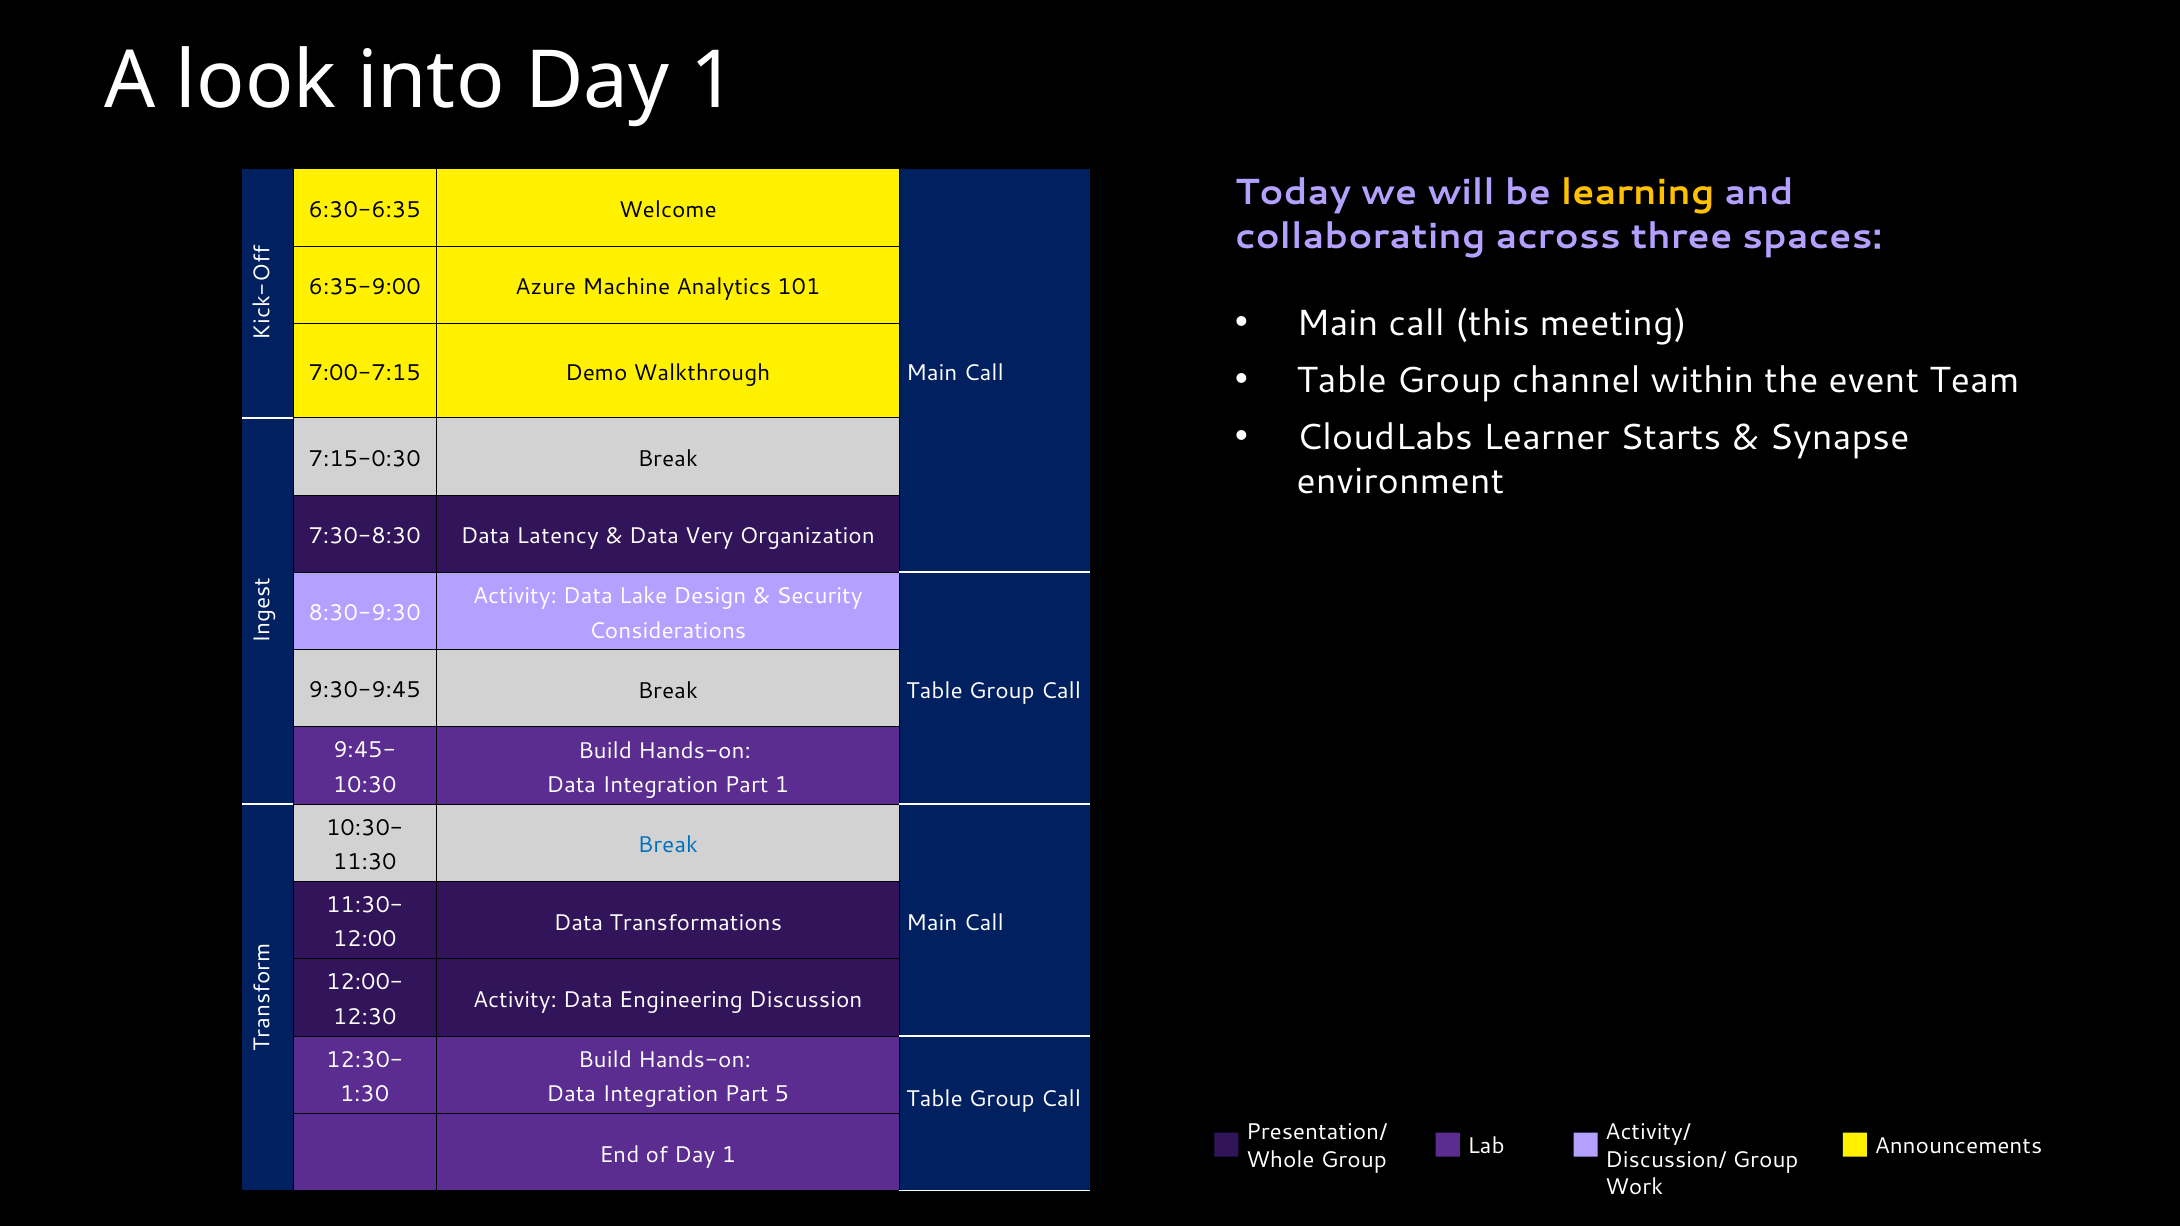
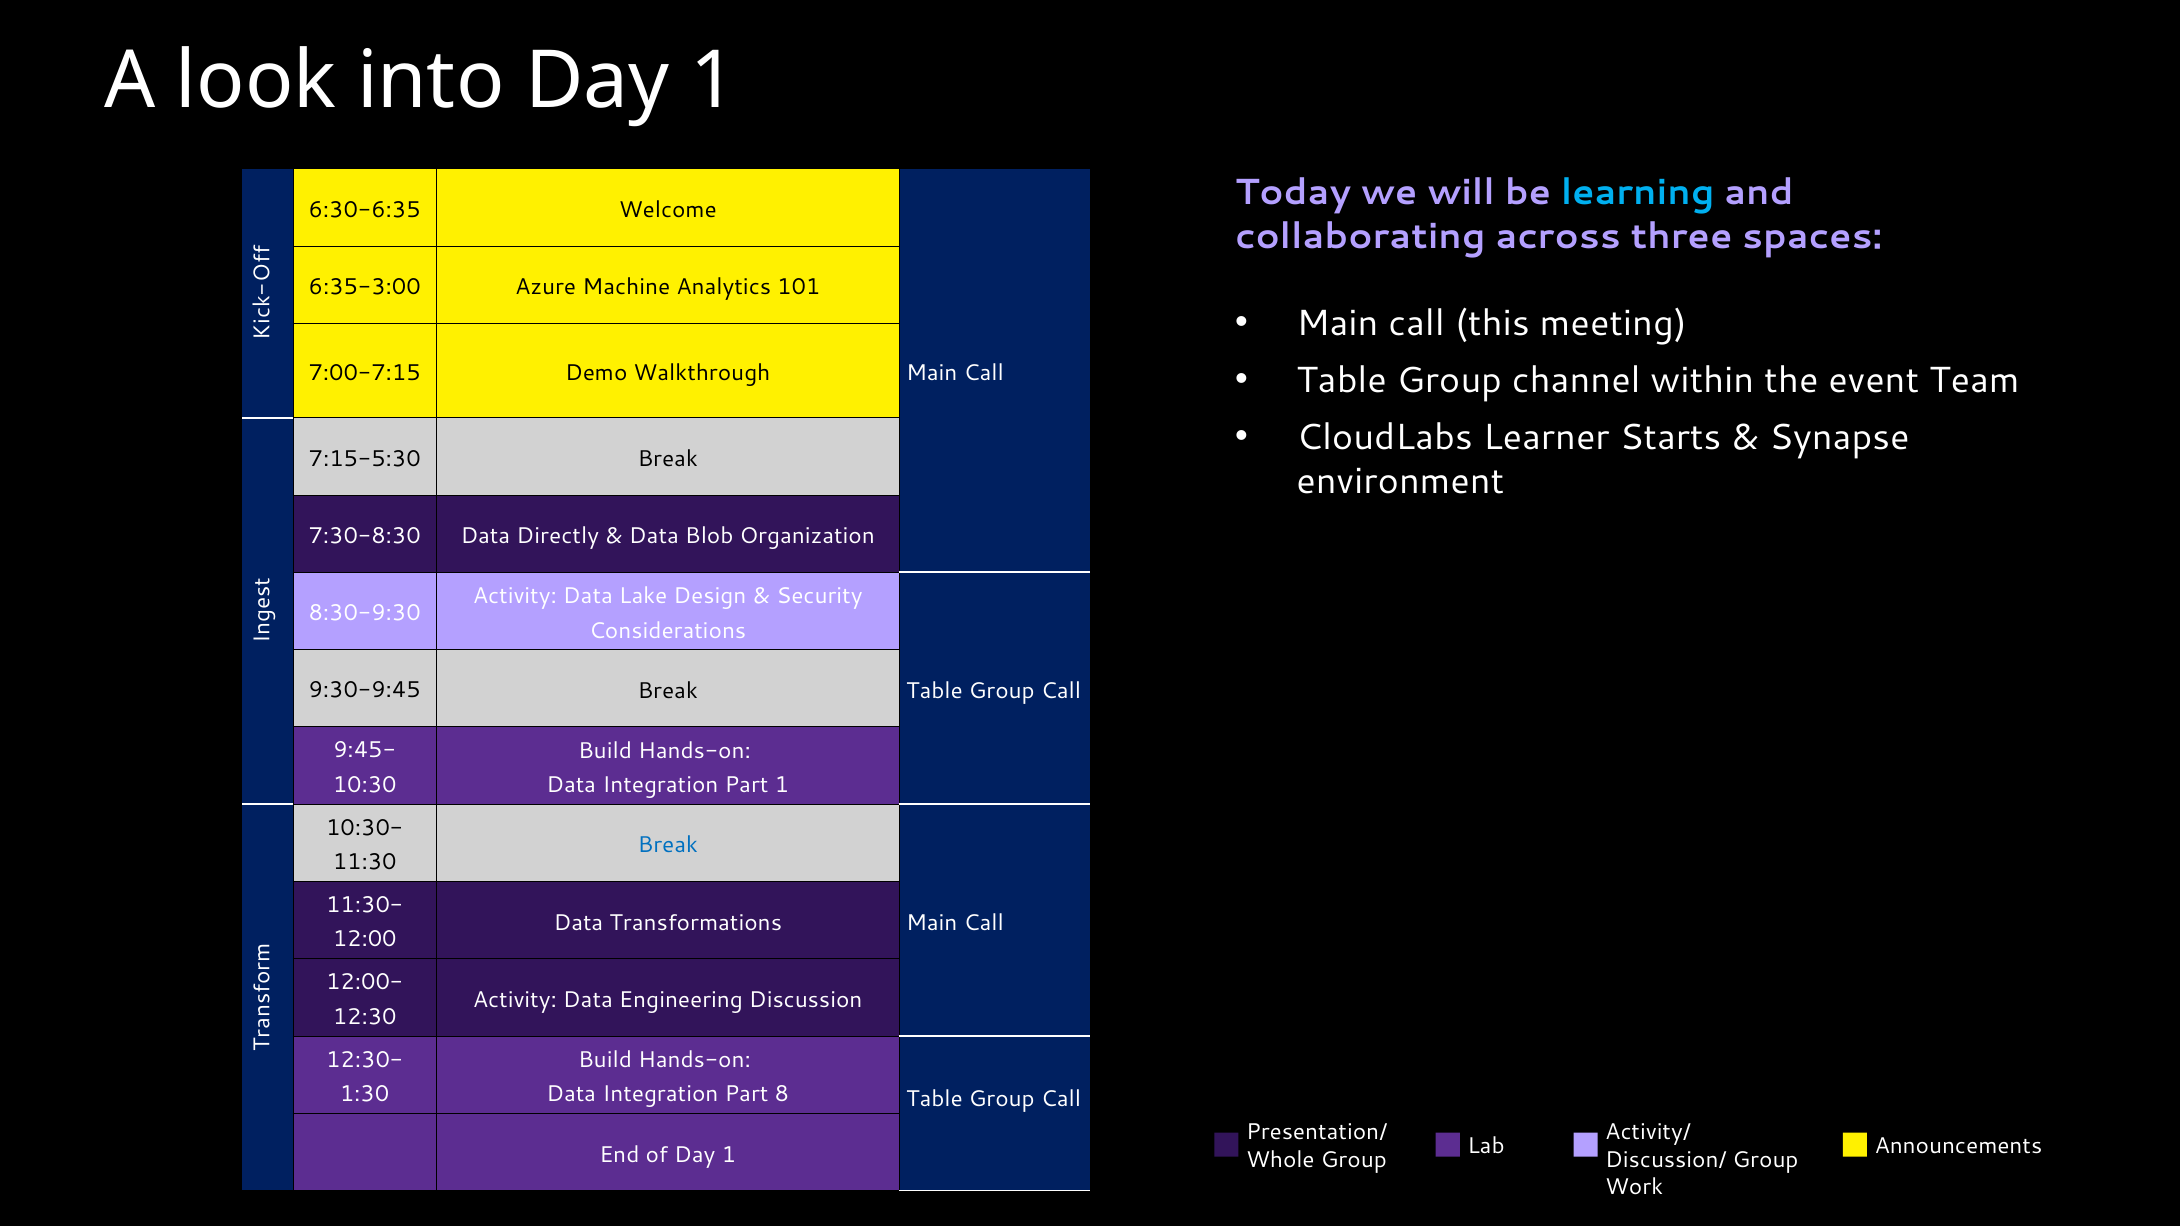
learning colour: yellow -> light blue
6:35-9:00: 6:35-9:00 -> 6:35-3:00
7:15-0:30: 7:15-0:30 -> 7:15-5:30
Latency: Latency -> Directly
Very: Very -> Blob
5: 5 -> 8
